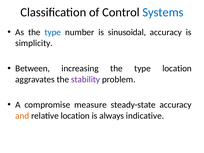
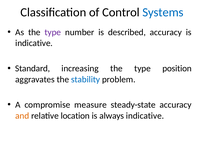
type at (53, 32) colour: blue -> purple
sinusoidal: sinusoidal -> described
simplicity at (34, 43): simplicity -> indicative
Between: Between -> Standard
type location: location -> position
stability colour: purple -> blue
